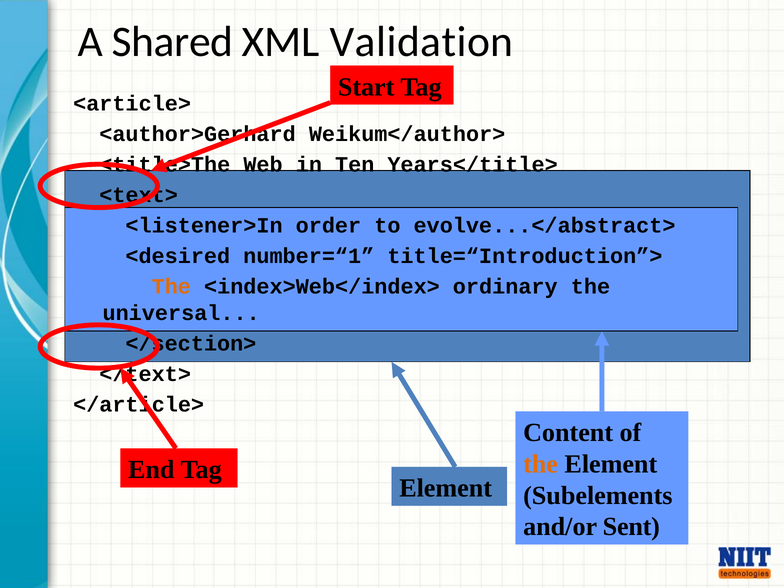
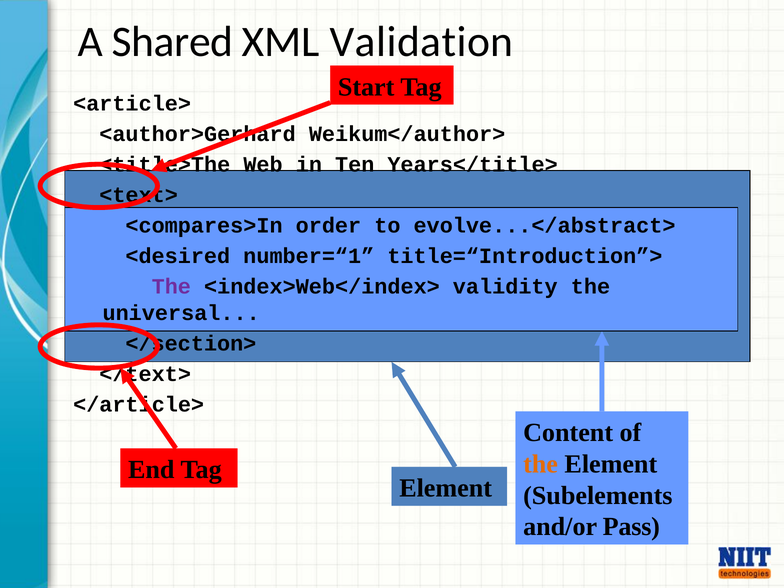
<listener>In: <listener>In -> <compares>In
The at (171, 287) colour: orange -> purple
ordinary: ordinary -> validity
Sent: Sent -> Pass
